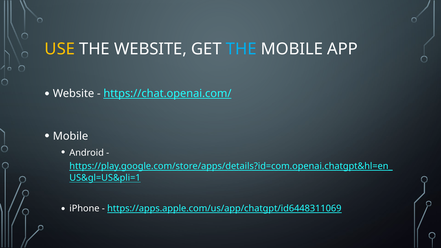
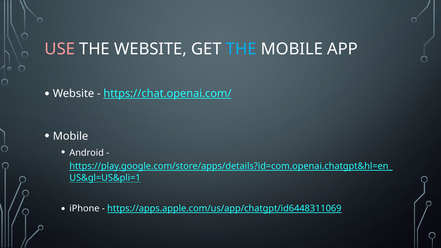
USE colour: yellow -> pink
